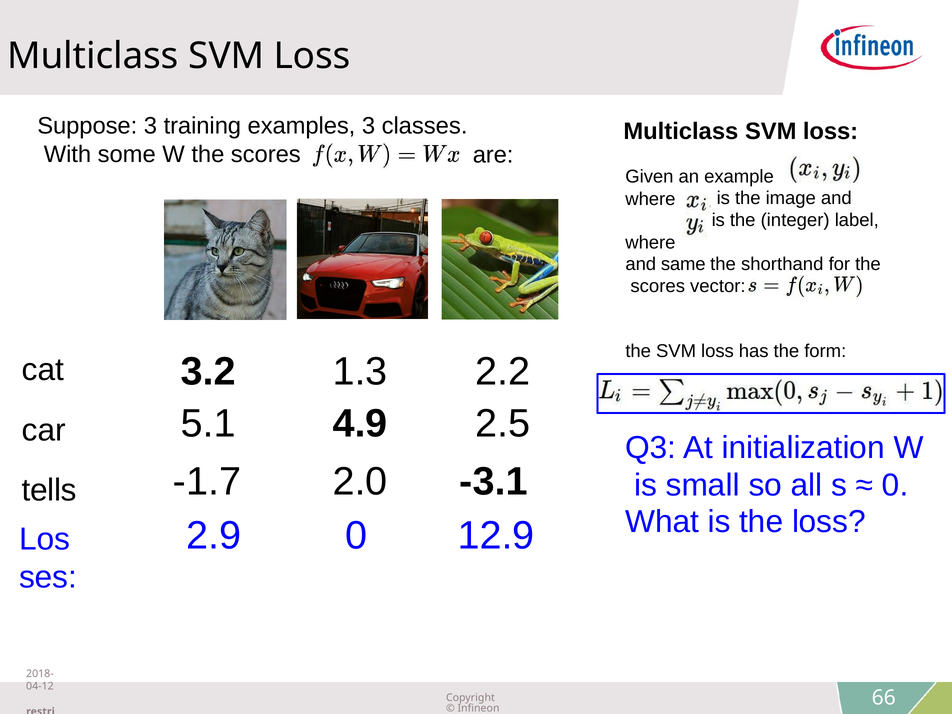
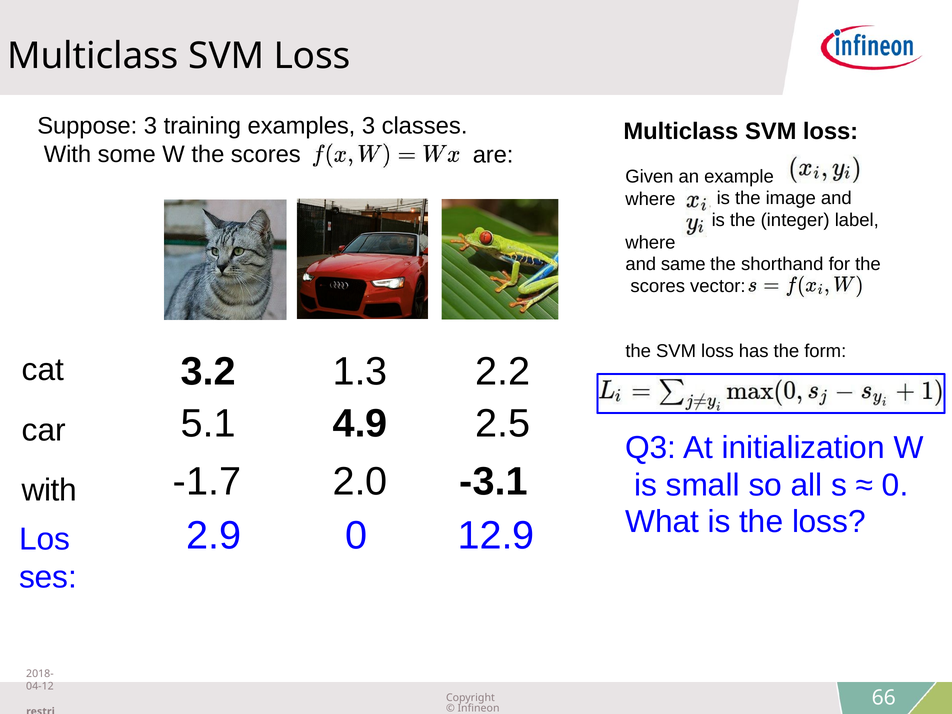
tells at (49, 490): tells -> with
